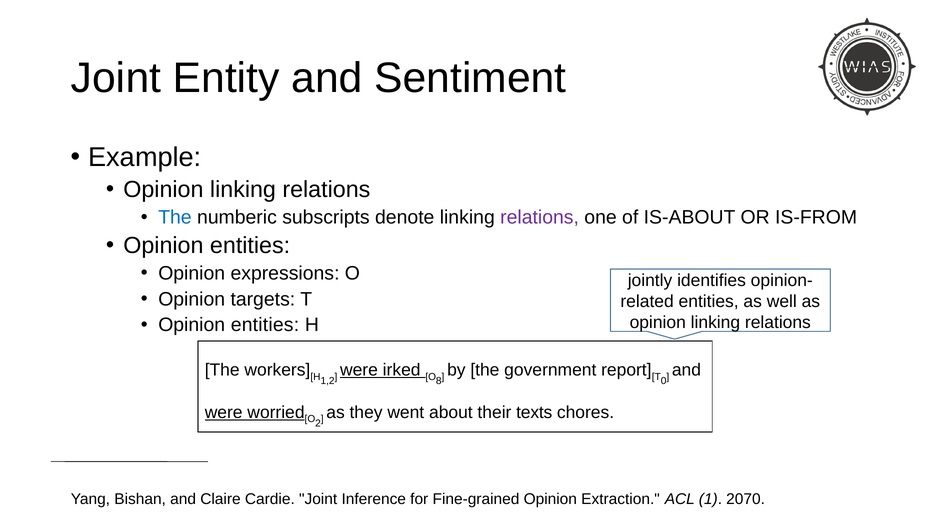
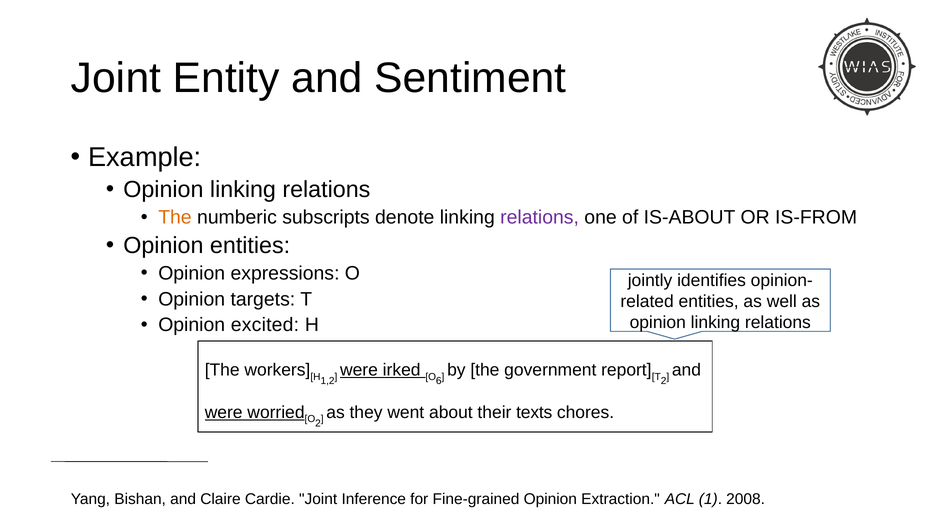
The at (175, 217) colour: blue -> orange
entities at (265, 325): entities -> excited
8: 8 -> 6
T 0: 0 -> 2
2070: 2070 -> 2008
